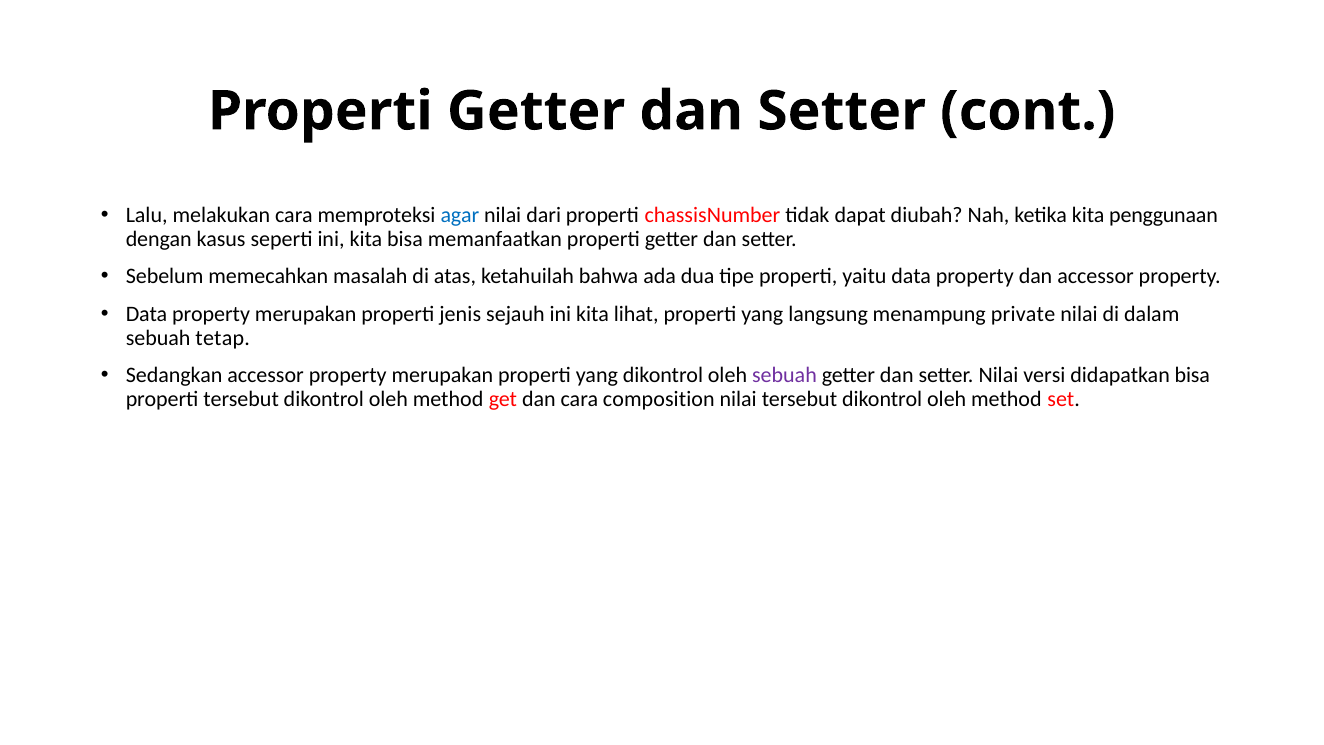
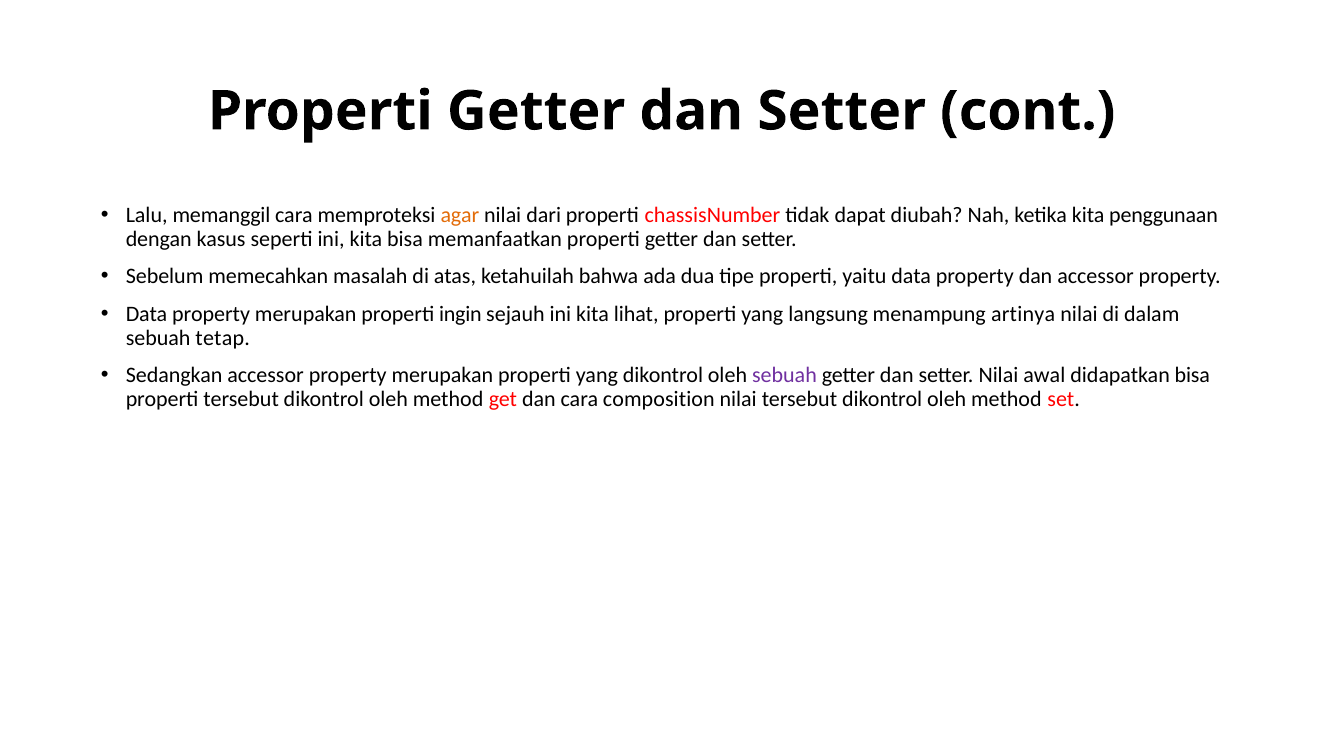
melakukan: melakukan -> memanggil
agar colour: blue -> orange
jenis: jenis -> ingin
private: private -> artinya
versi: versi -> awal
